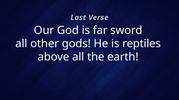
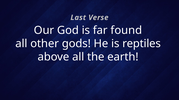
sword: sword -> found
